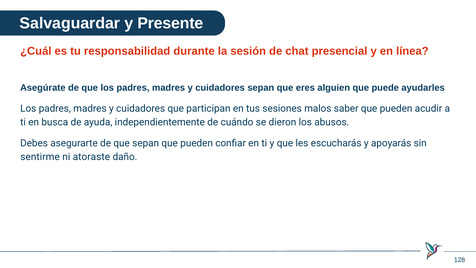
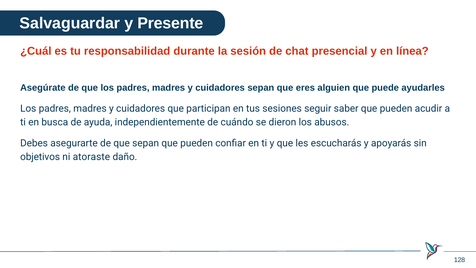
malos: malos -> seguir
sentirme: sentirme -> objetivos
